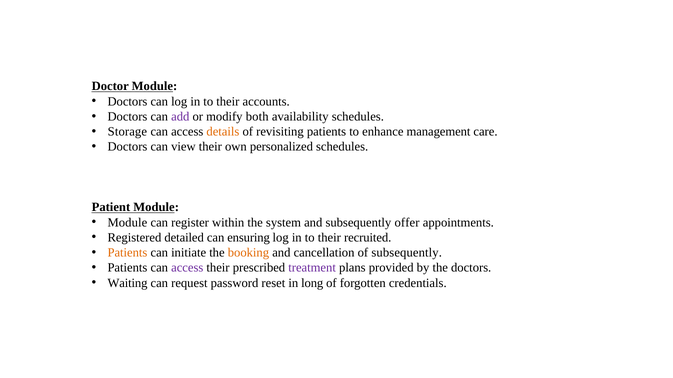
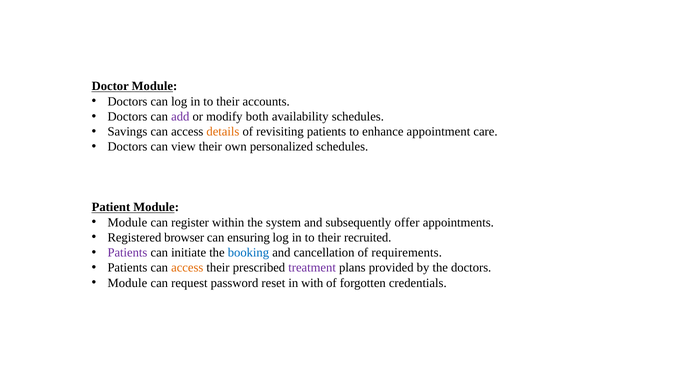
Storage: Storage -> Savings
management: management -> appointment
detailed: detailed -> browser
Patients at (127, 253) colour: orange -> purple
booking colour: orange -> blue
of subsequently: subsequently -> requirements
access at (187, 268) colour: purple -> orange
Waiting at (127, 283): Waiting -> Module
long: long -> with
